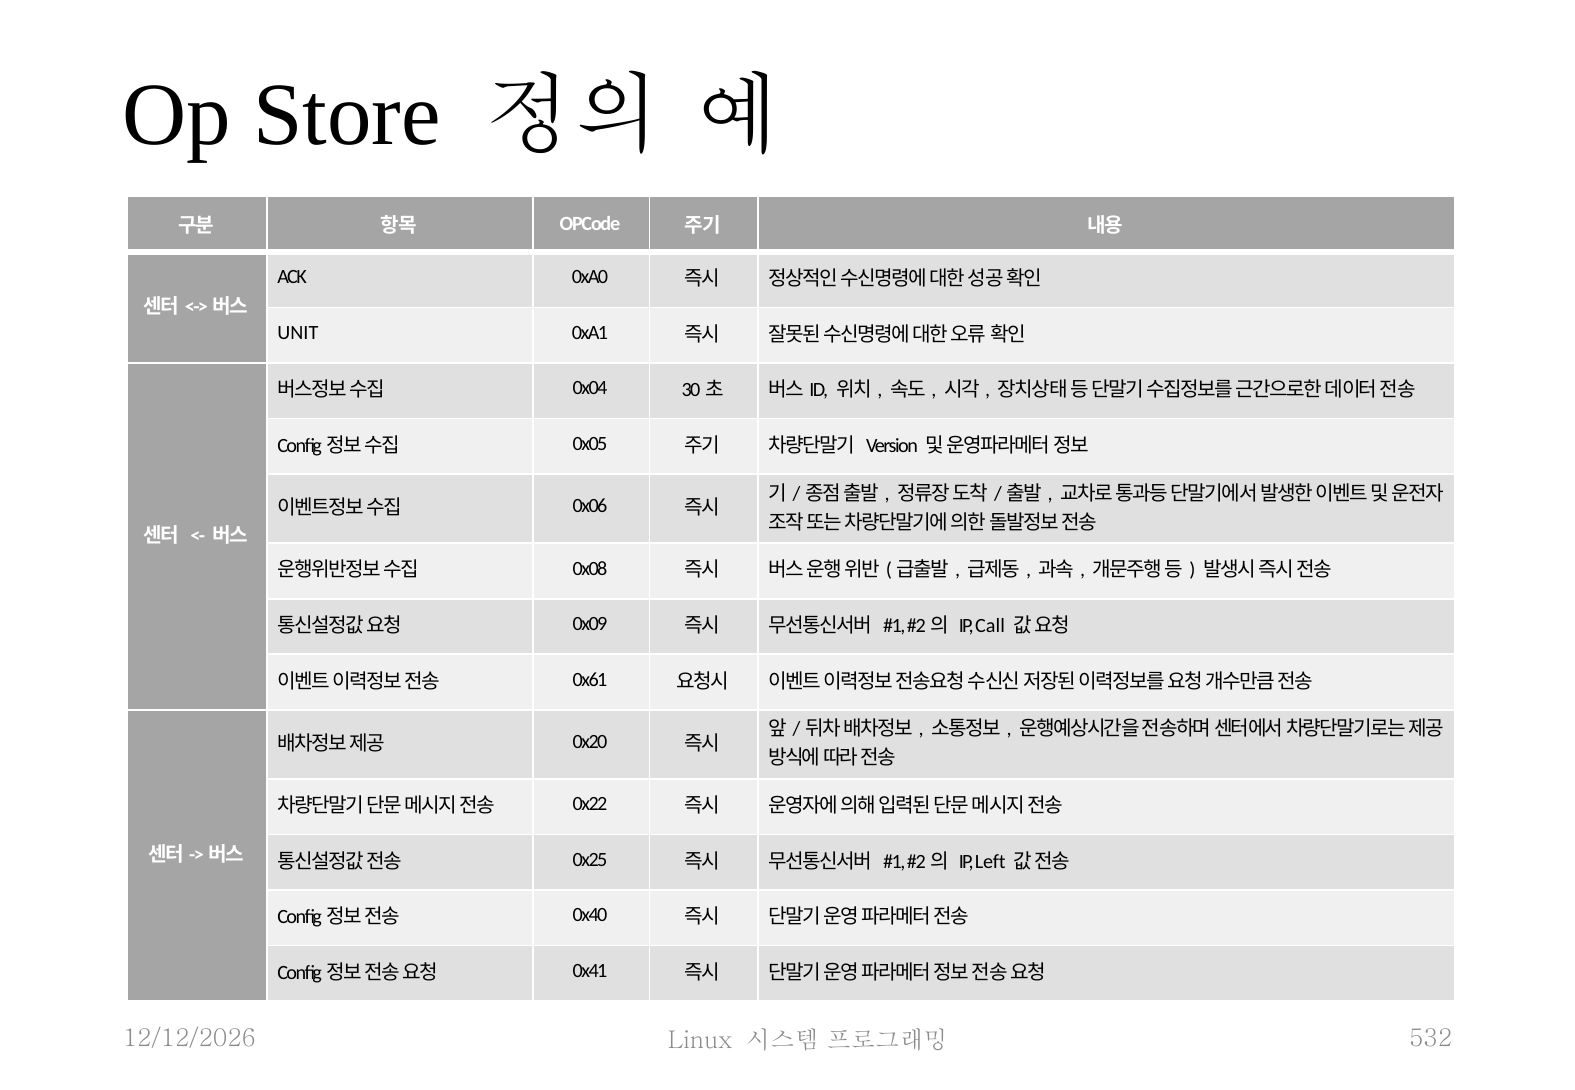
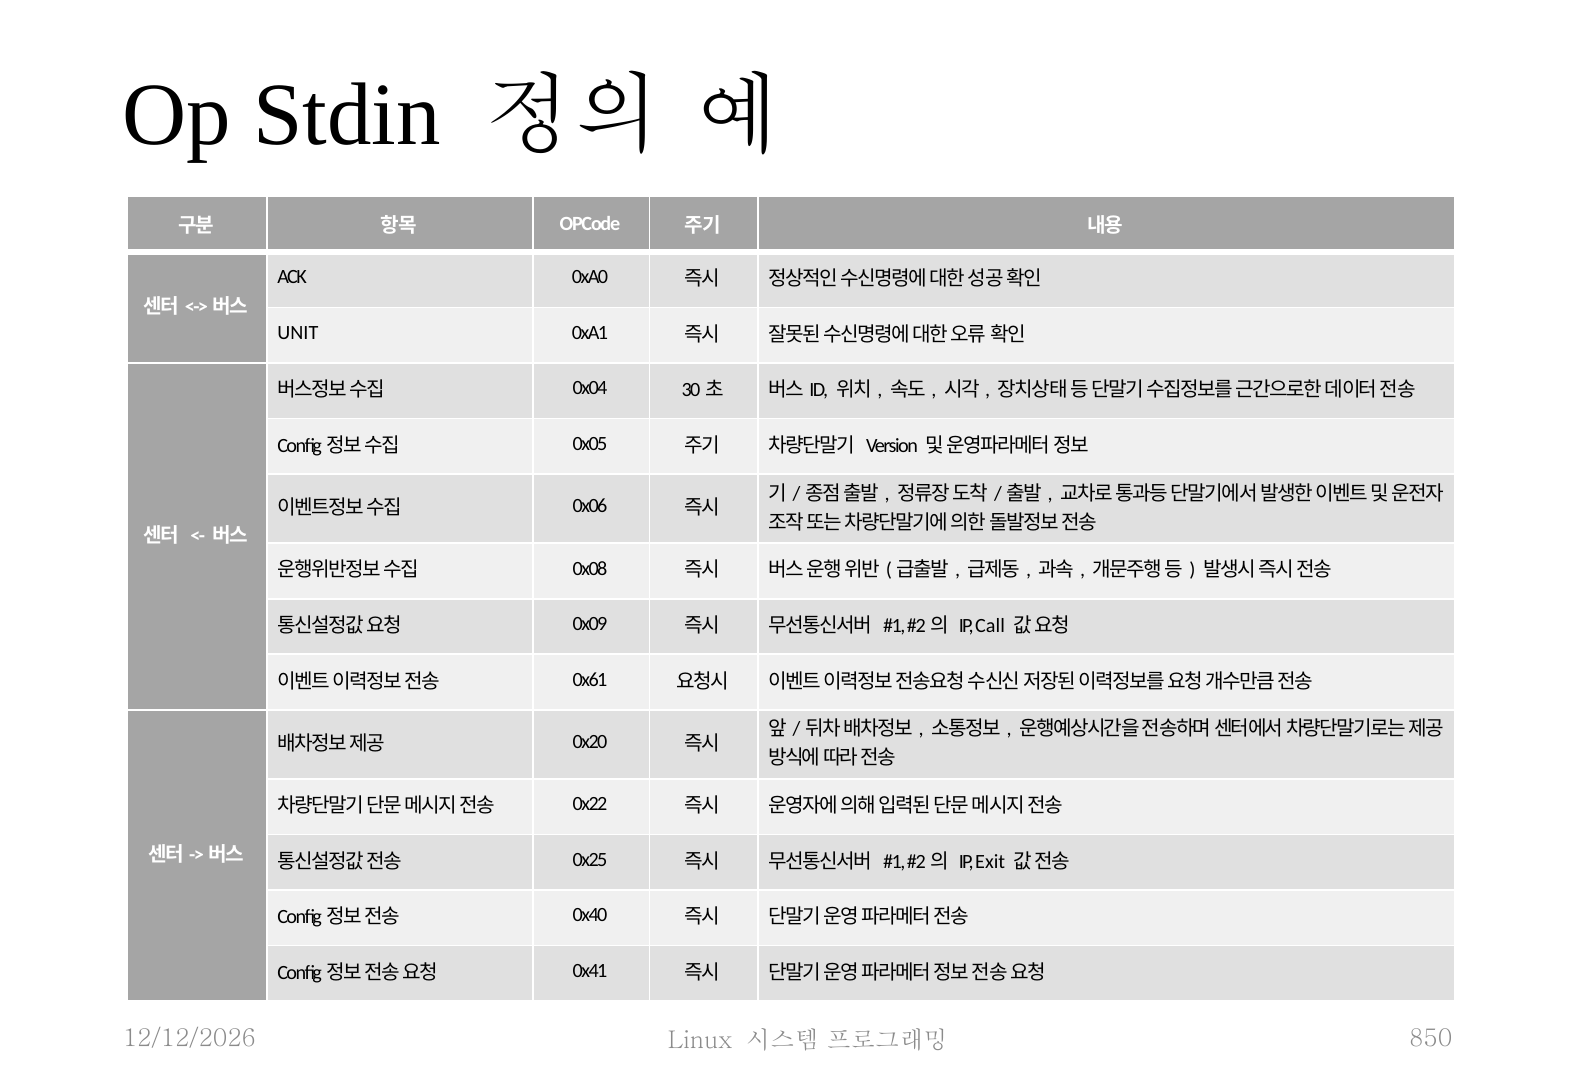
Store: Store -> Stdin
Left: Left -> Exit
532: 532 -> 850
